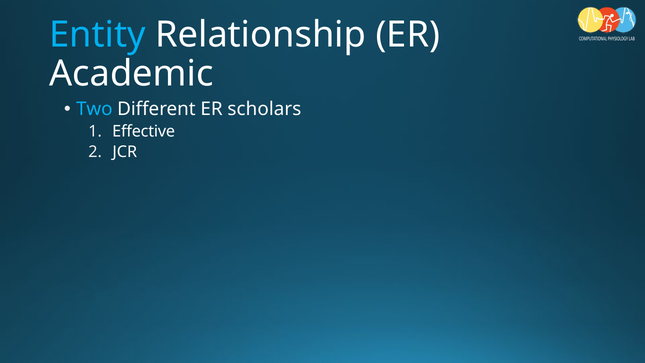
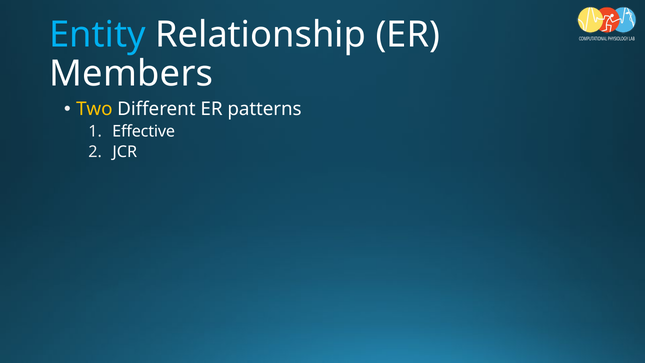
Academic: Academic -> Members
Two colour: light blue -> yellow
scholars: scholars -> patterns
